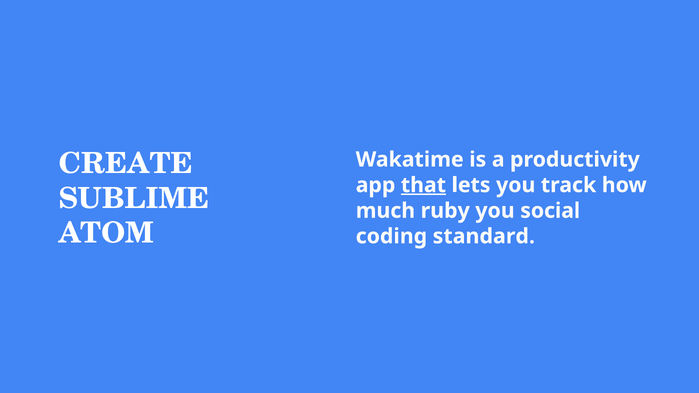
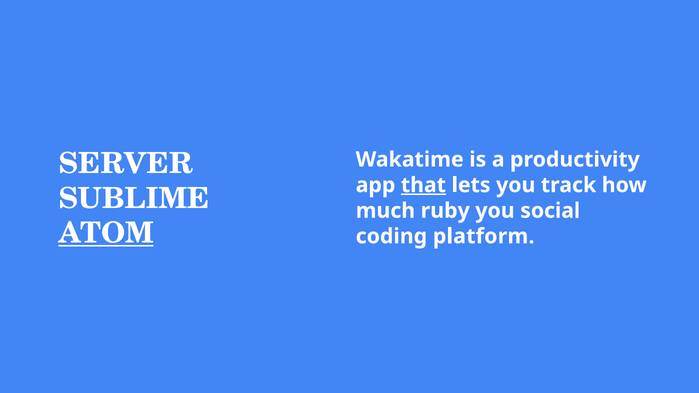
CREATE: CREATE -> SERVER
ATOM underline: none -> present
standard: standard -> platform
